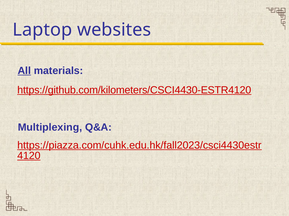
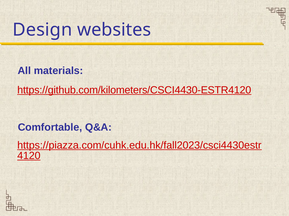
Laptop: Laptop -> Design
All underline: present -> none
Multiplexing: Multiplexing -> Comfortable
